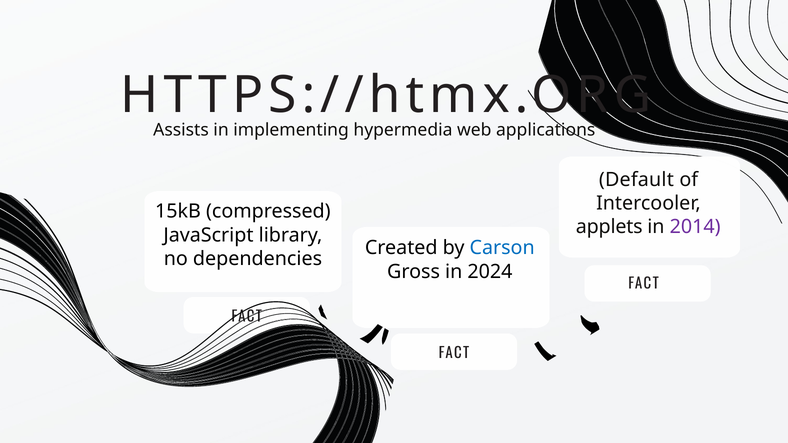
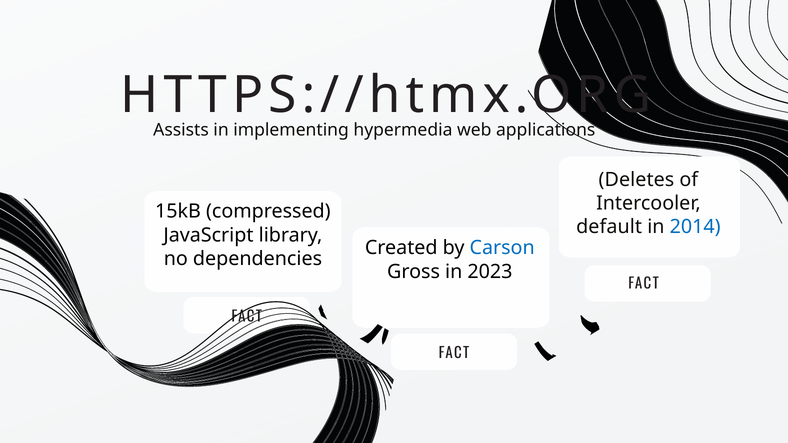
Default: Default -> Deletes
applets: applets -> default
2014 colour: purple -> blue
2024: 2024 -> 2023
